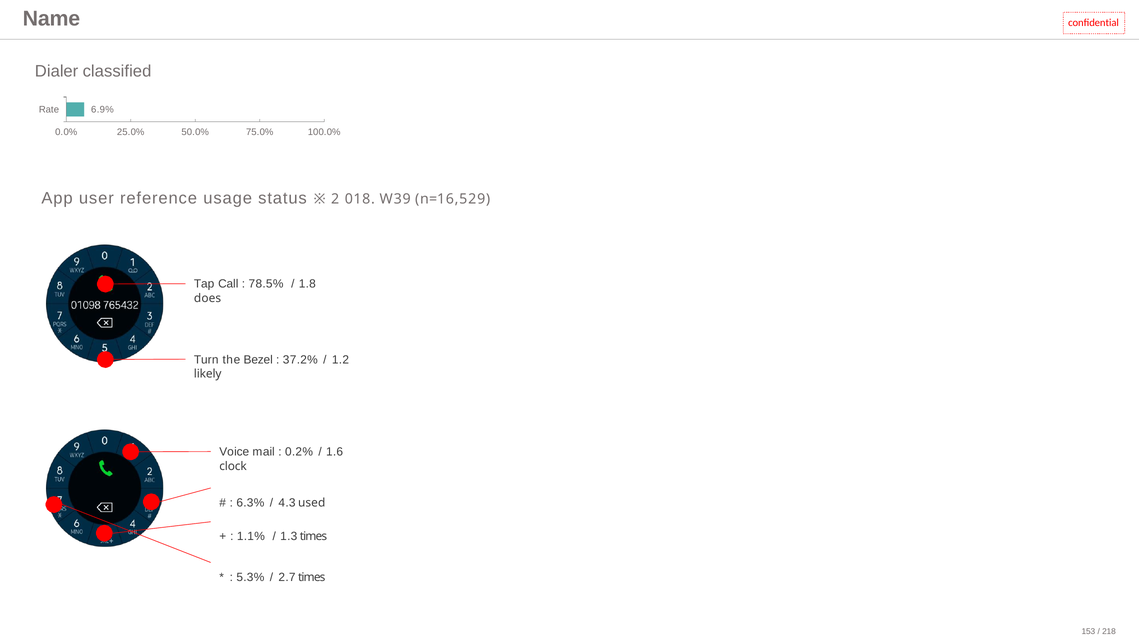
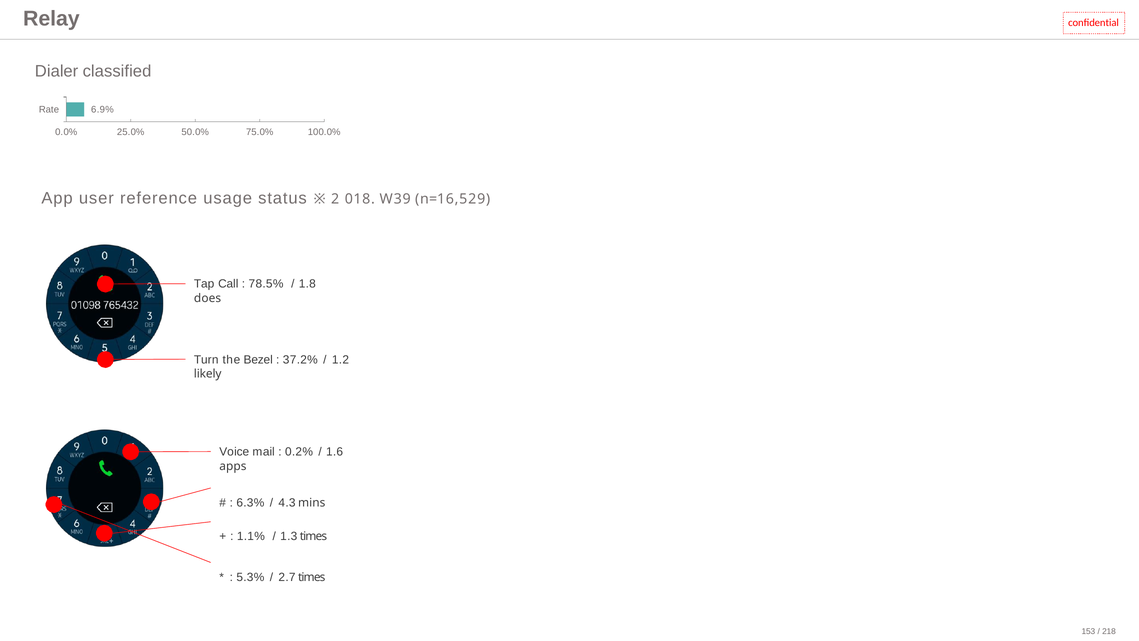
Name: Name -> Relay
clock: clock -> apps
used: used -> mins
